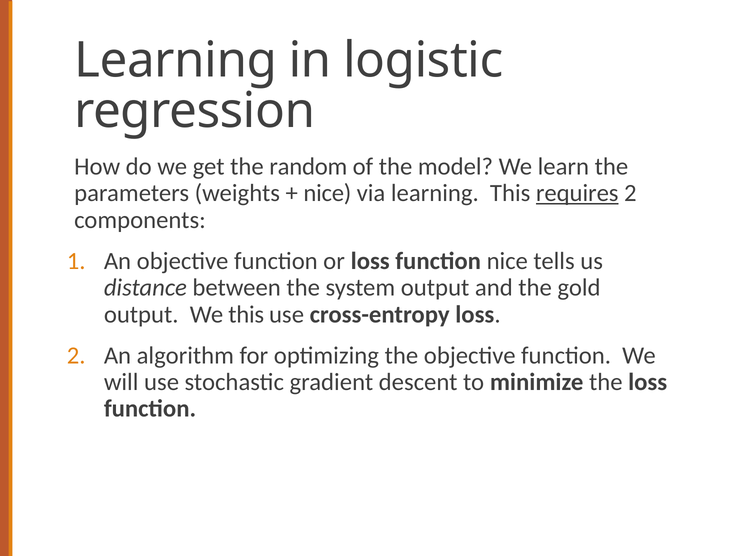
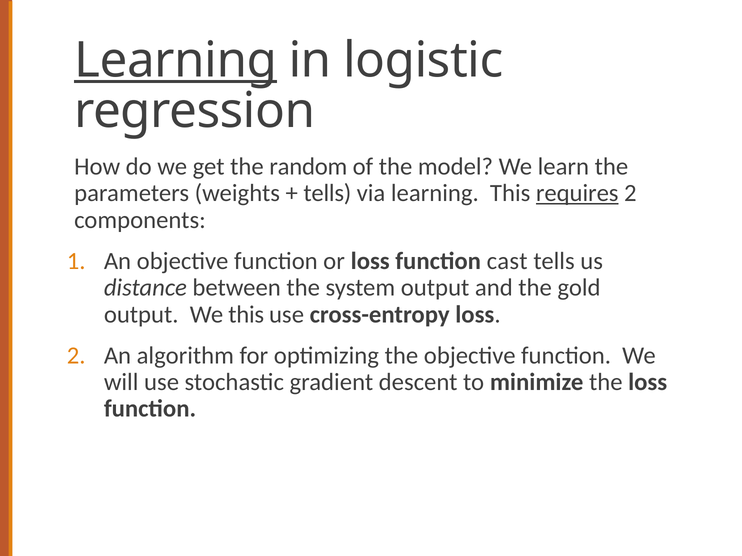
Learning at (176, 60) underline: none -> present
nice at (327, 193): nice -> tells
function nice: nice -> cast
